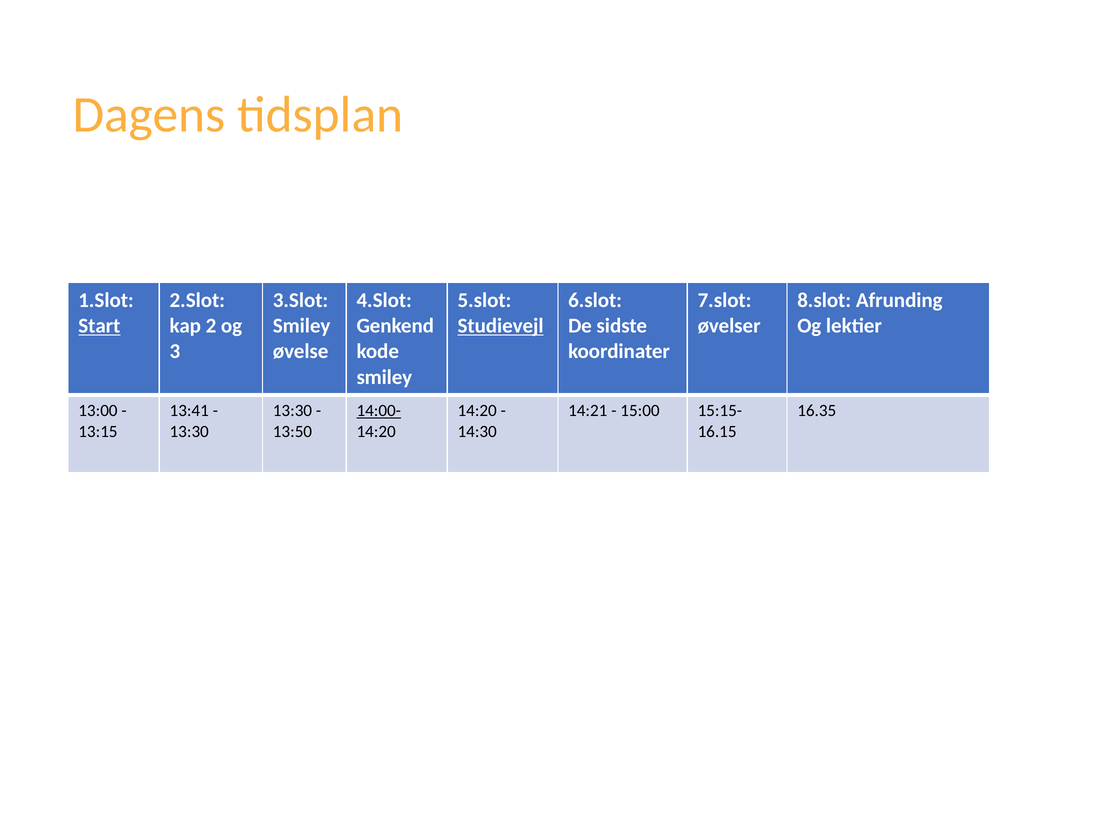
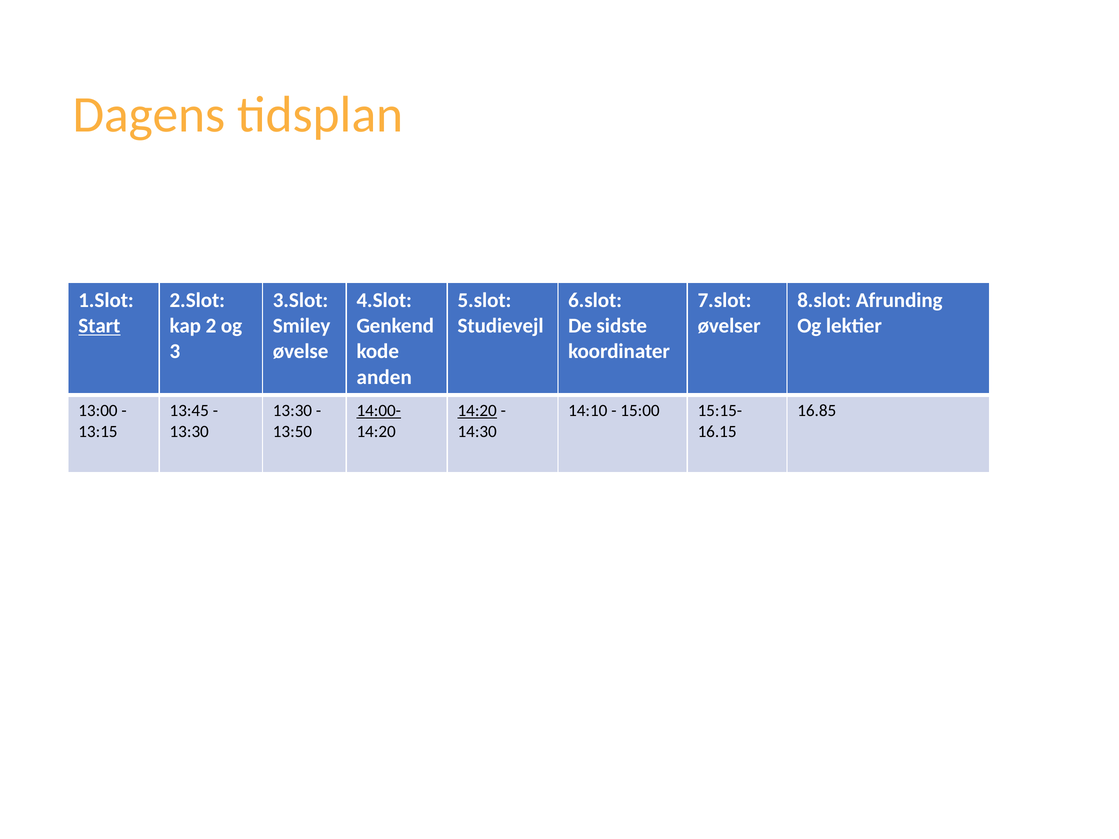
Studievejl underline: present -> none
smiley at (384, 377): smiley -> anden
13:41: 13:41 -> 13:45
14:20 at (477, 411) underline: none -> present
14:21: 14:21 -> 14:10
16.35: 16.35 -> 16.85
